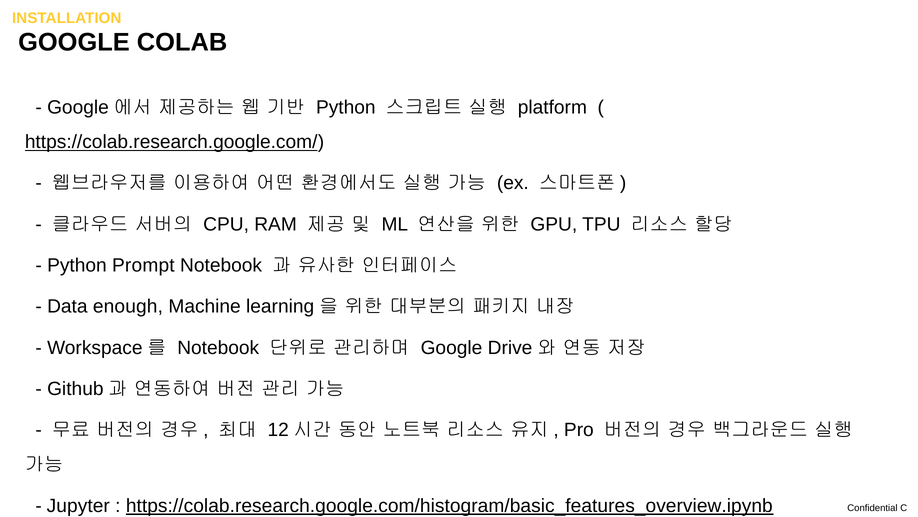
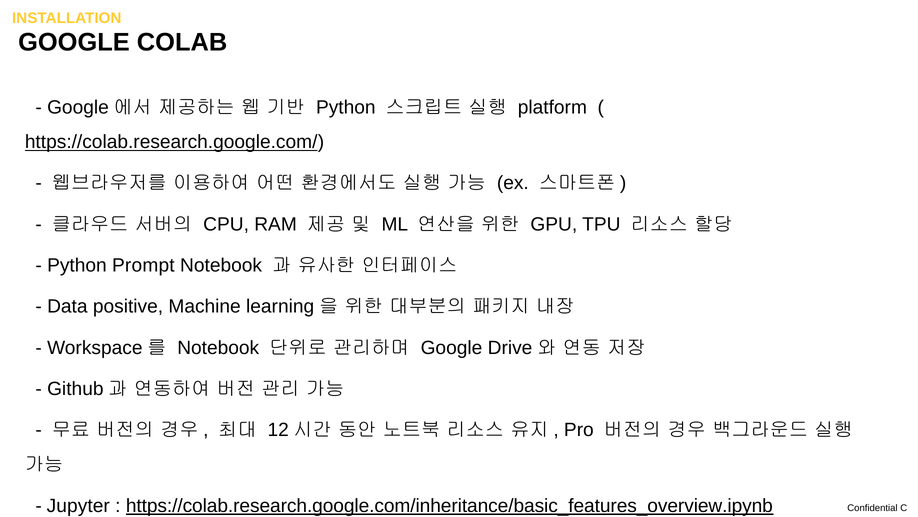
enough: enough -> positive
https://colab.research.google.com/histogram/basic_features_overview.ipynb: https://colab.research.google.com/histogram/basic_features_overview.ipynb -> https://colab.research.google.com/inheritance/basic_features_overview.ipynb
